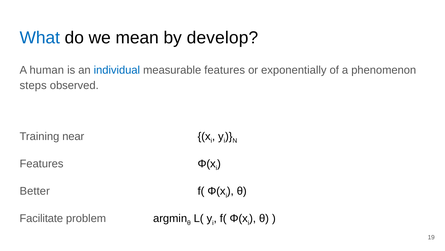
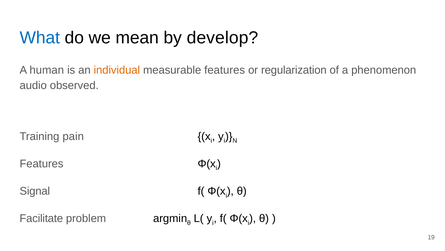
individual colour: blue -> orange
exponentially: exponentially -> regularization
steps: steps -> audio
near: near -> pain
Better: Better -> Signal
